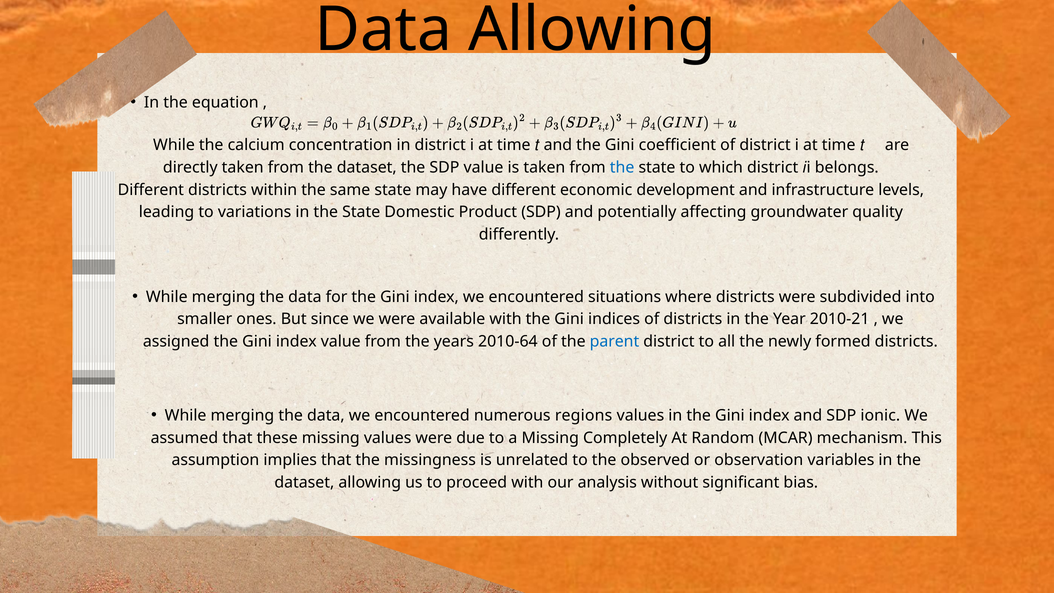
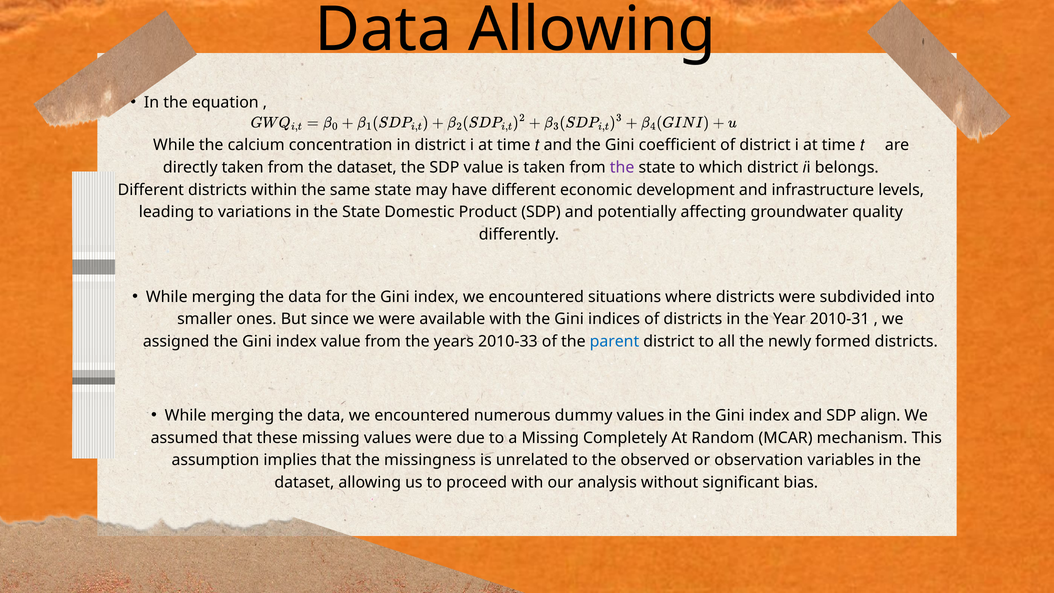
the at (622, 167) colour: blue -> purple
2010-21: 2010-21 -> 2010-31
2010-64: 2010-64 -> 2010-33
regions: regions -> dummy
ionic: ionic -> align
